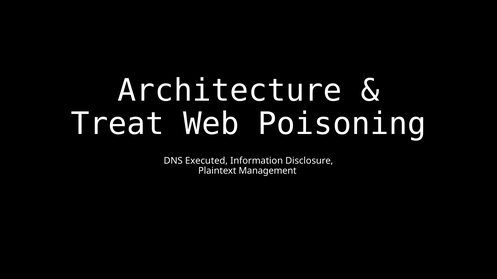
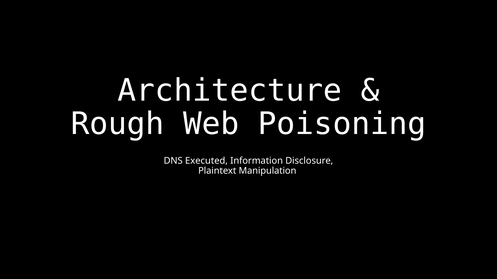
Treat: Treat -> Rough
Management: Management -> Manipulation
